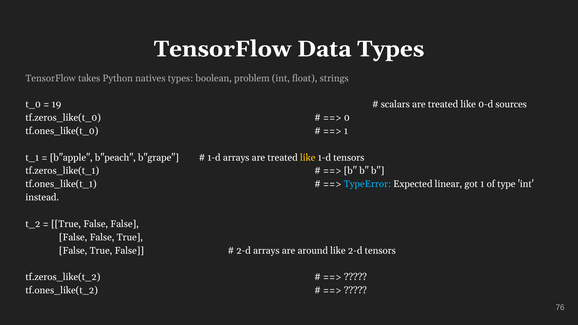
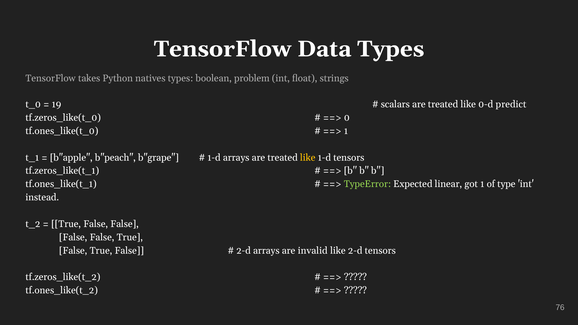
sources: sources -> predict
TypeError colour: light blue -> light green
around: around -> invalid
